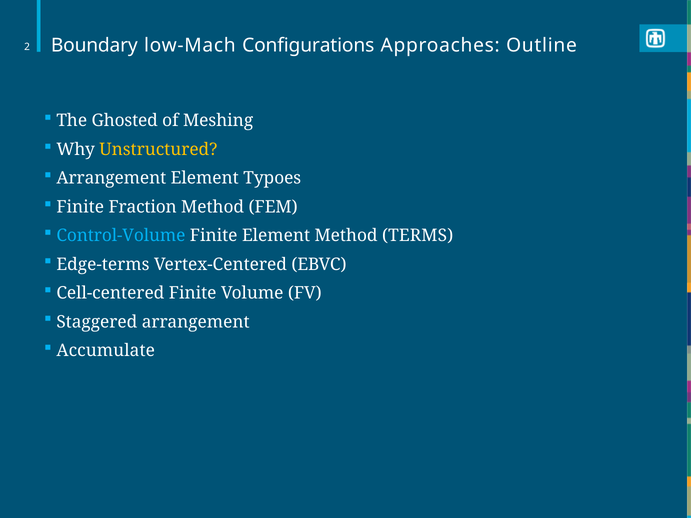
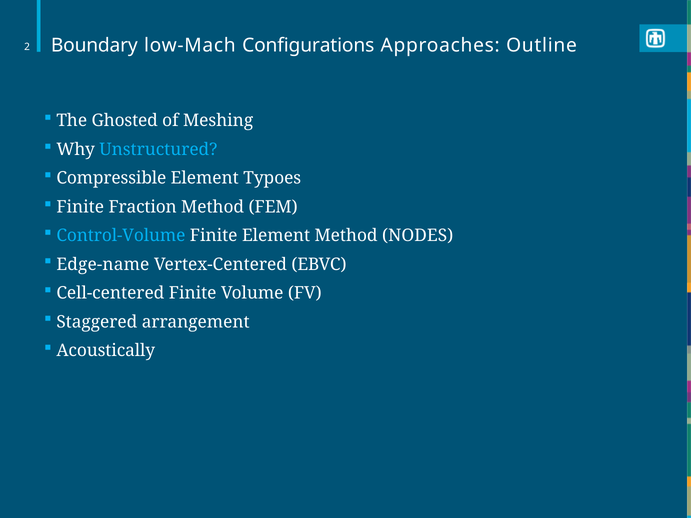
Unstructured colour: yellow -> light blue
Arrangement at (111, 178): Arrangement -> Compressible
TERMS: TERMS -> NODES
Edge-terms: Edge-terms -> Edge-name
Accumulate: Accumulate -> Acoustically
